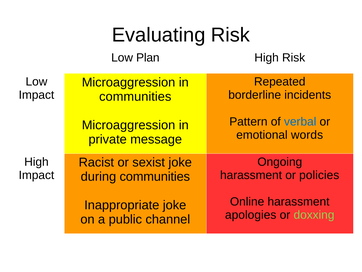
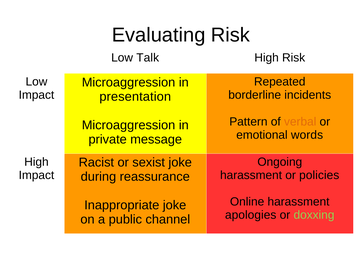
Plan: Plan -> Talk
communities at (135, 96): communities -> presentation
verbal colour: blue -> orange
during communities: communities -> reassurance
